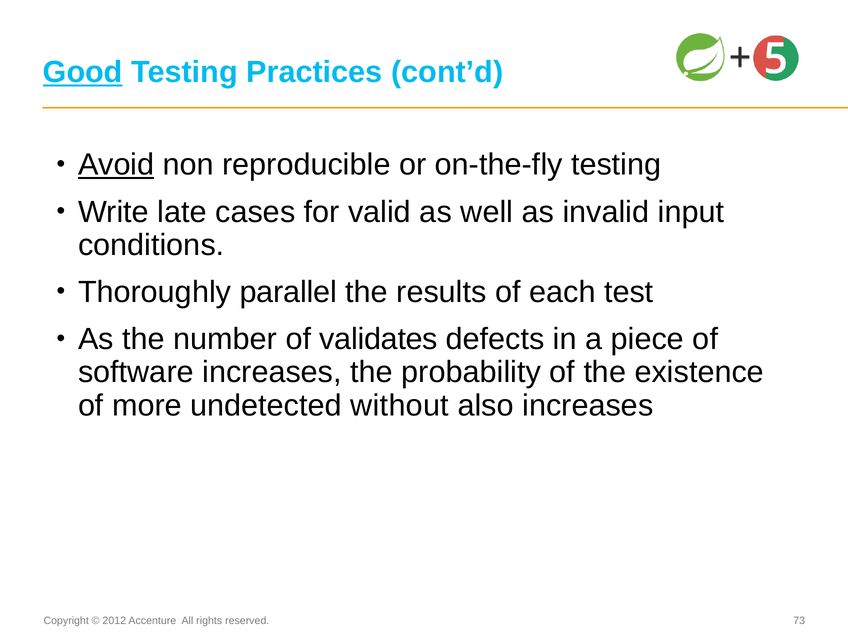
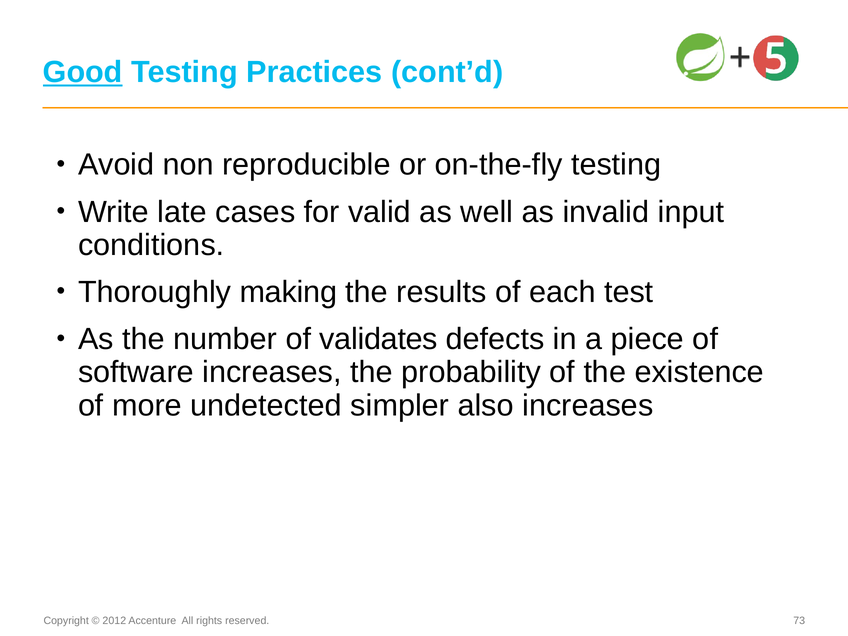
Avoid underline: present -> none
parallel: parallel -> making
without: without -> simpler
